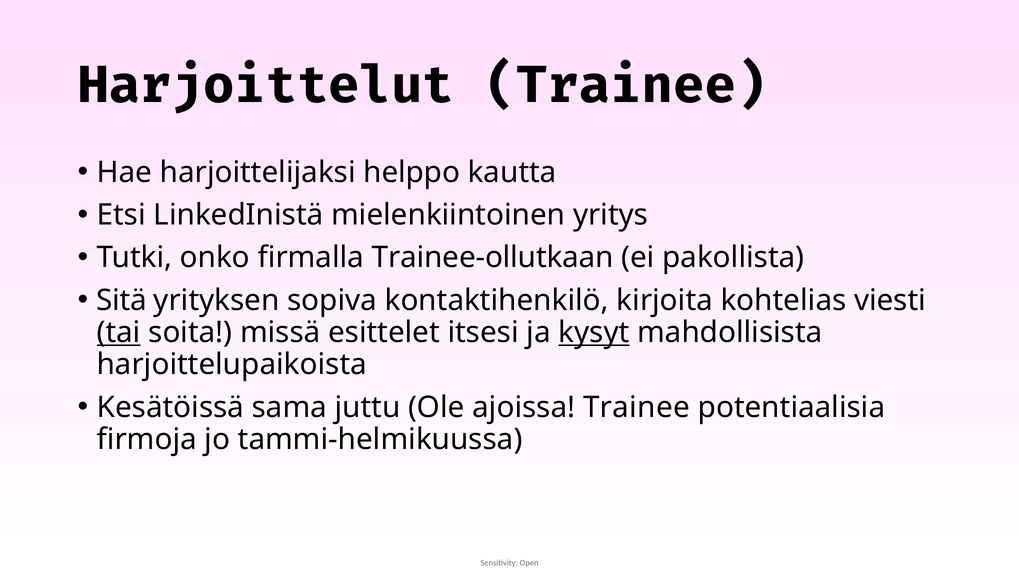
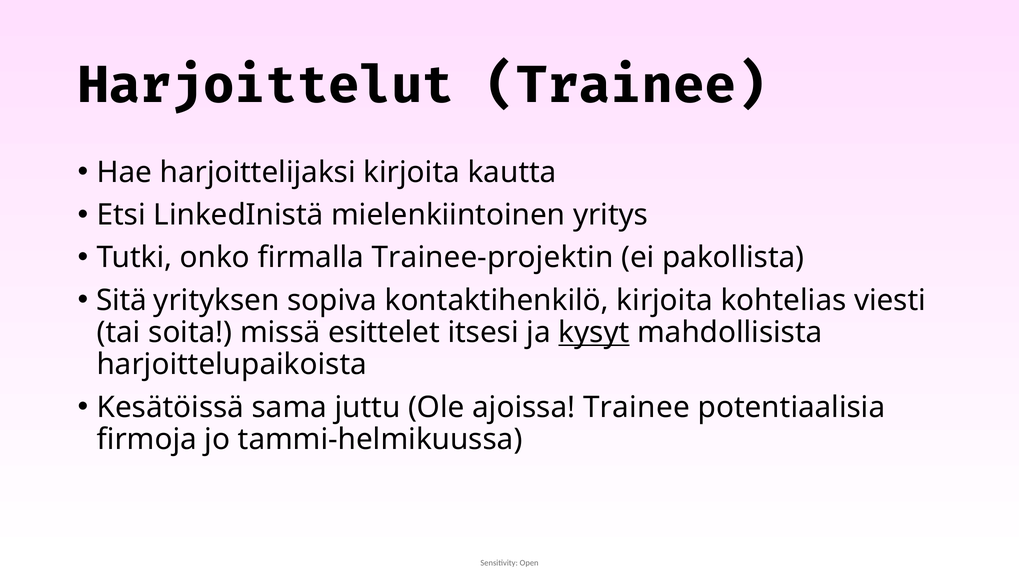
harjoittelijaksi helppo: helppo -> kirjoita
Trainee-ollutkaan: Trainee-ollutkaan -> Trainee-projektin
tai underline: present -> none
